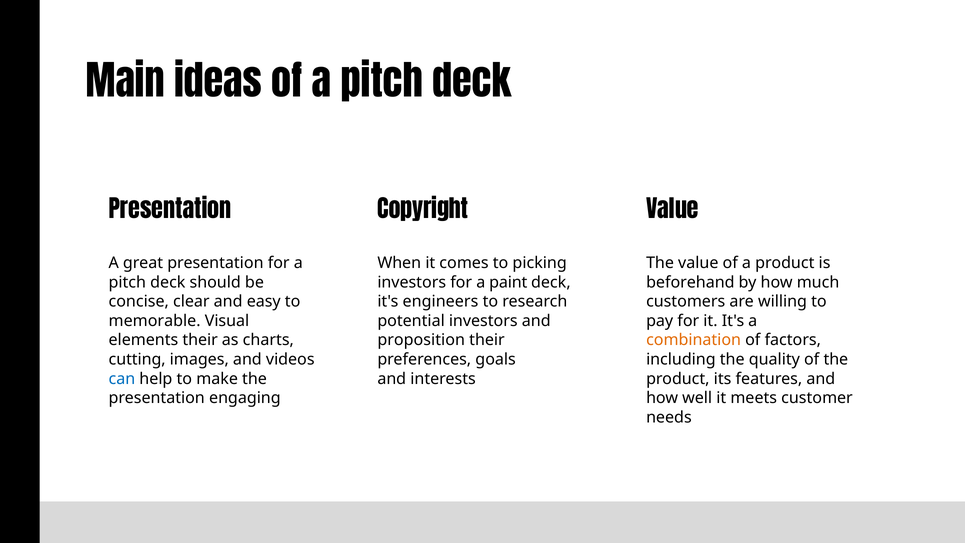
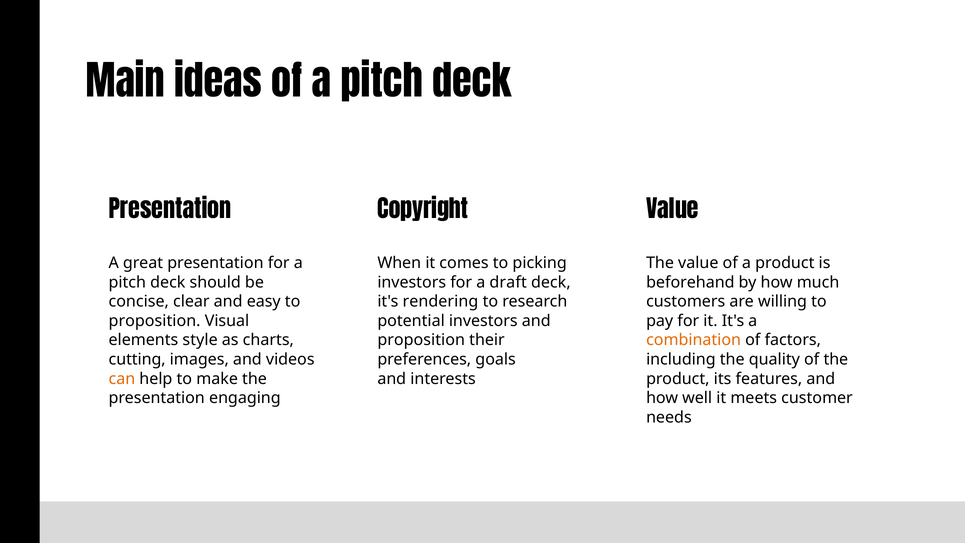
paint: paint -> draft
engineers: engineers -> rendering
memorable at (155, 321): memorable -> proposition
elements their: their -> style
can colour: blue -> orange
